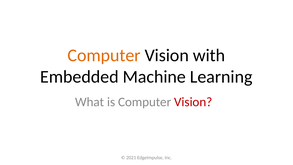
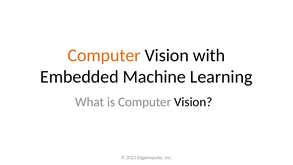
Vision at (193, 102) colour: red -> black
